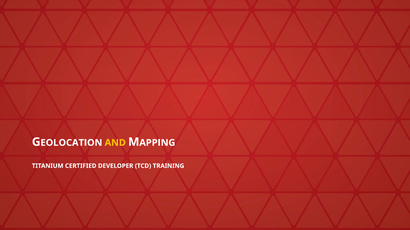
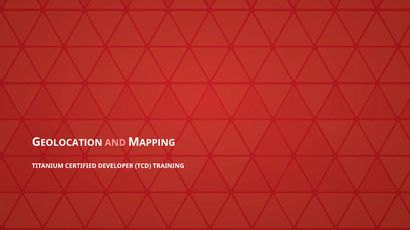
AND colour: yellow -> pink
